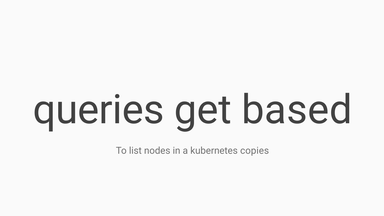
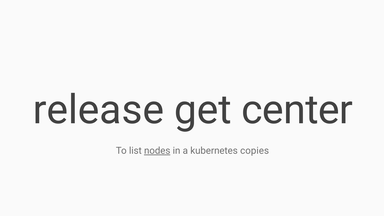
queries: queries -> release
based: based -> center
nodes underline: none -> present
